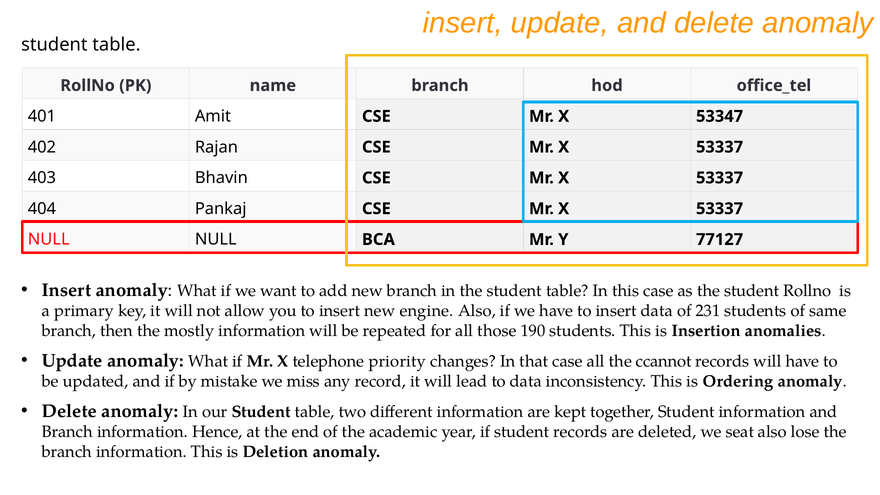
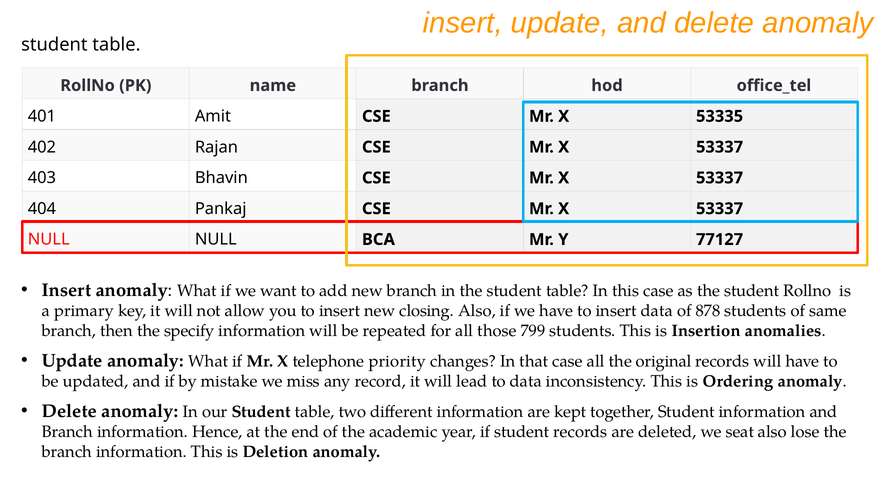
53347: 53347 -> 53335
engine: engine -> closing
231: 231 -> 878
mostly: mostly -> specify
190: 190 -> 799
ccannot: ccannot -> original
